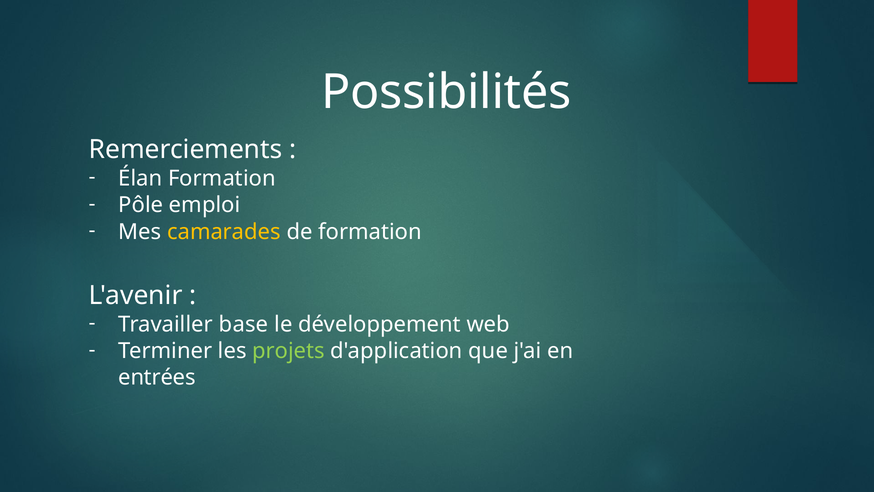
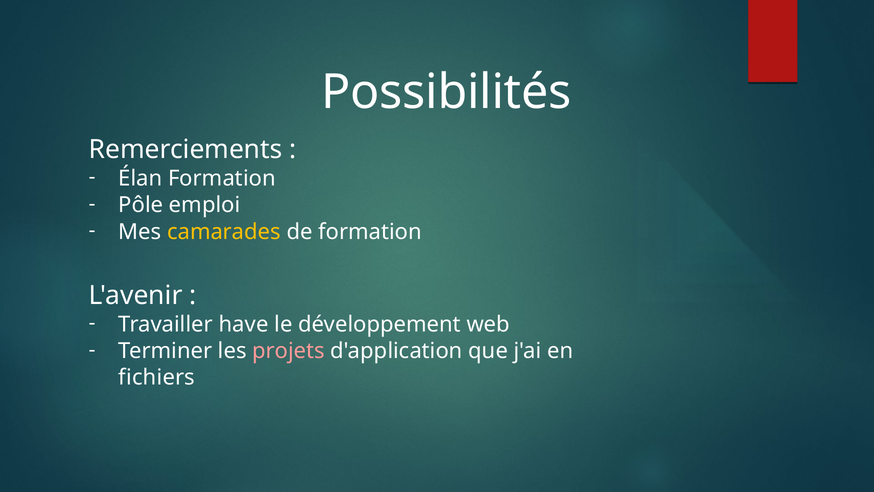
base: base -> have
projets colour: light green -> pink
entrées: entrées -> fichiers
